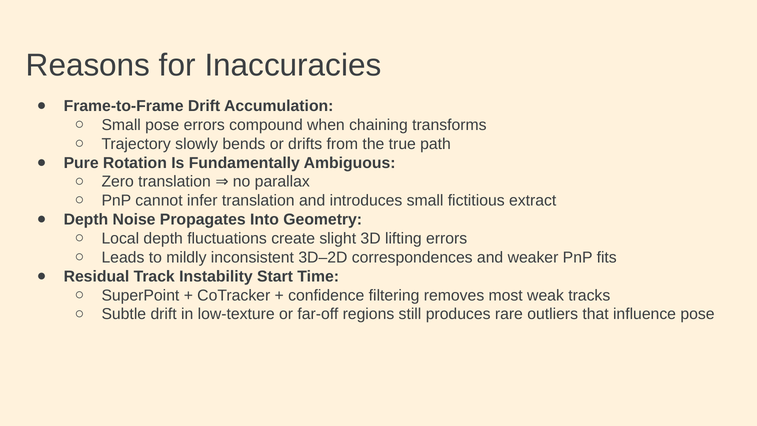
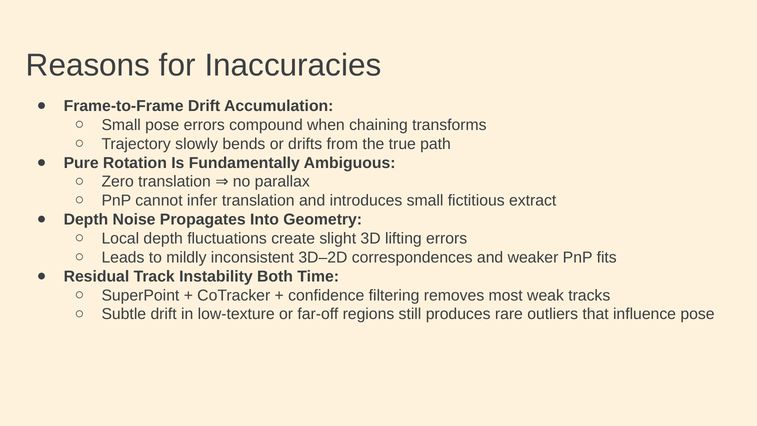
Start: Start -> Both
